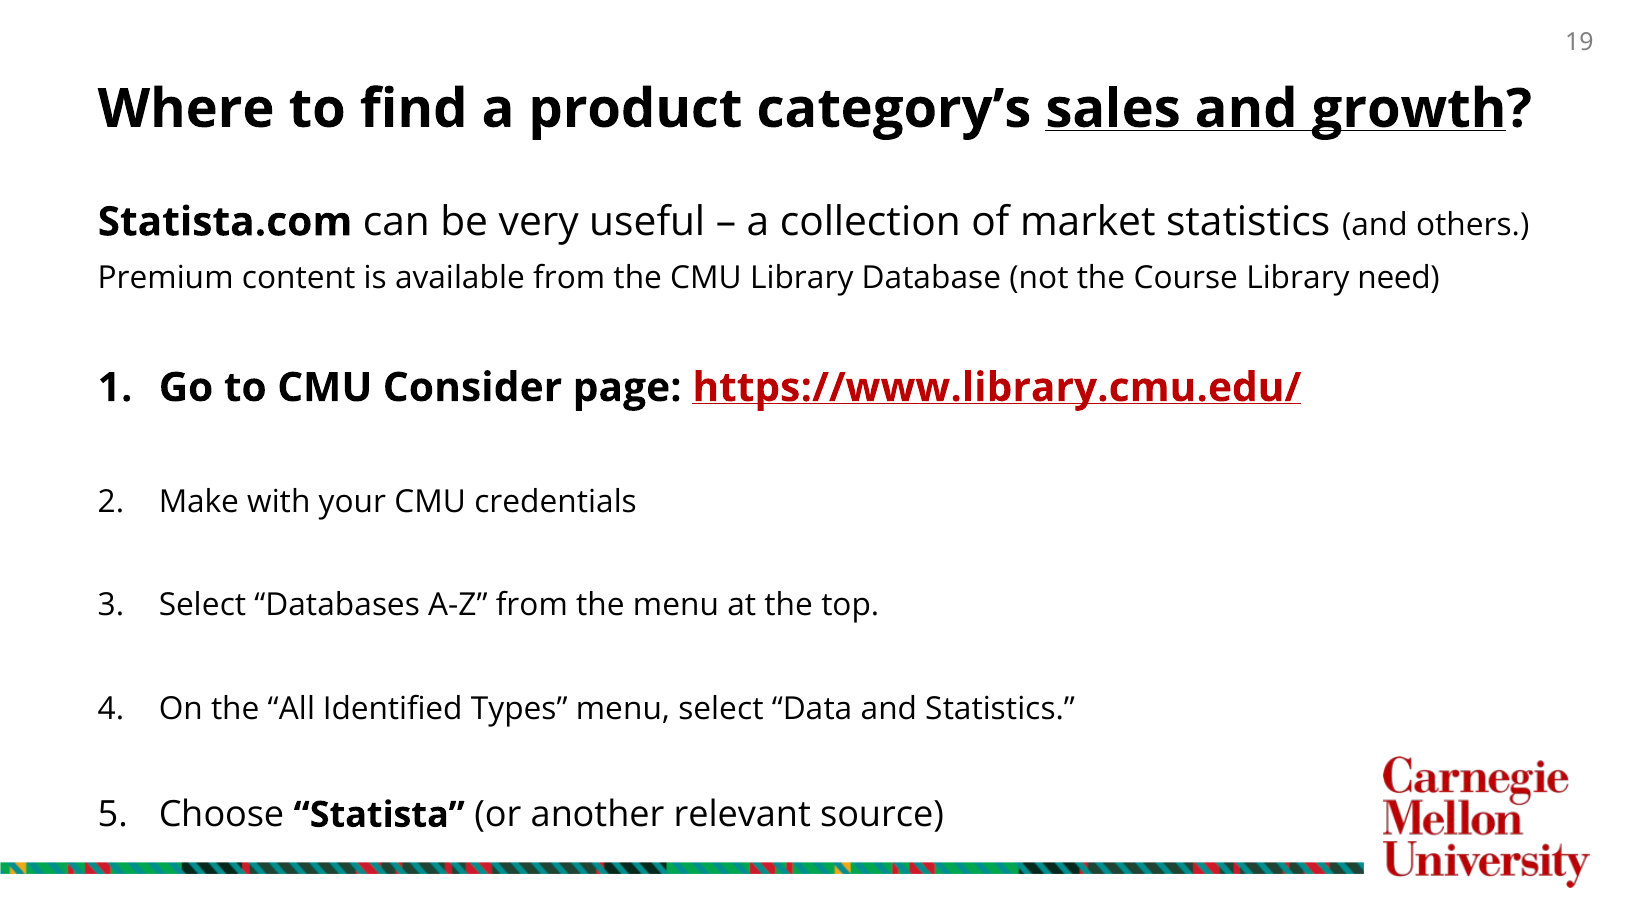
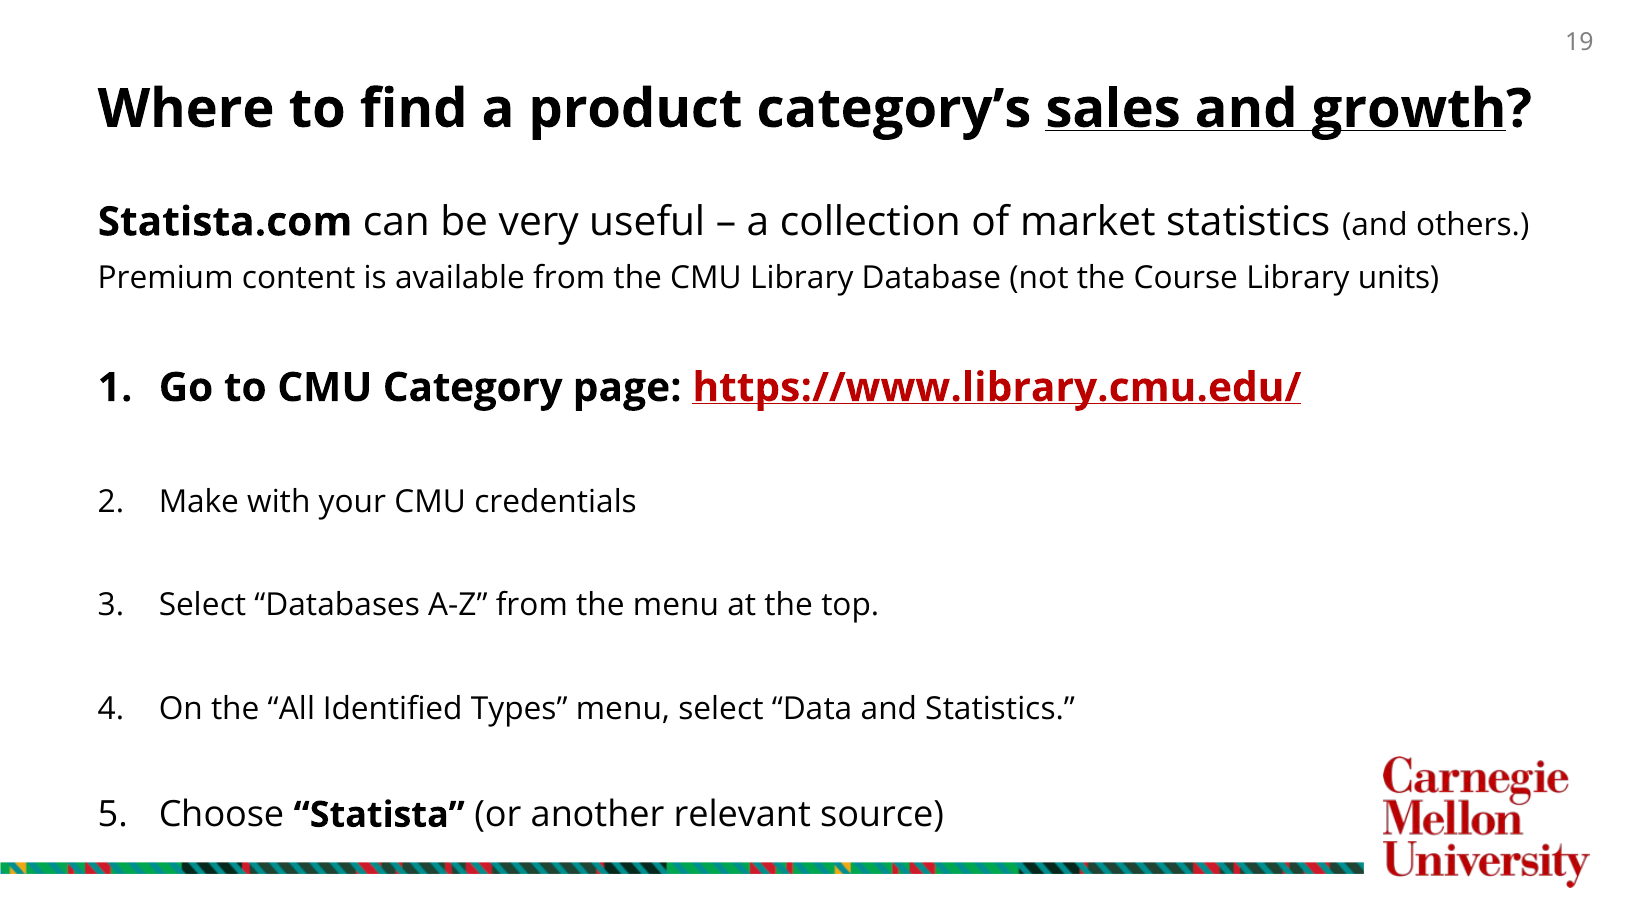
need: need -> units
Consider: Consider -> Category
